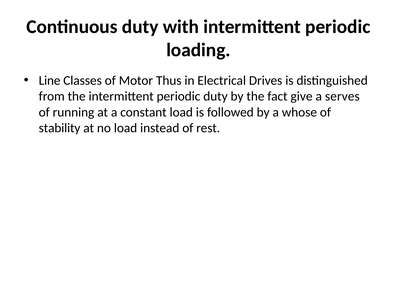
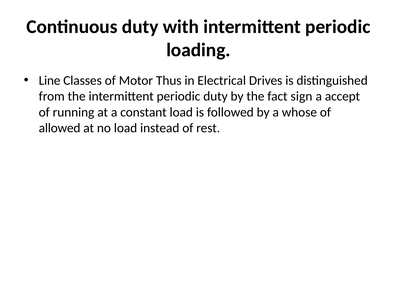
give: give -> sign
serves: serves -> accept
stability: stability -> allowed
